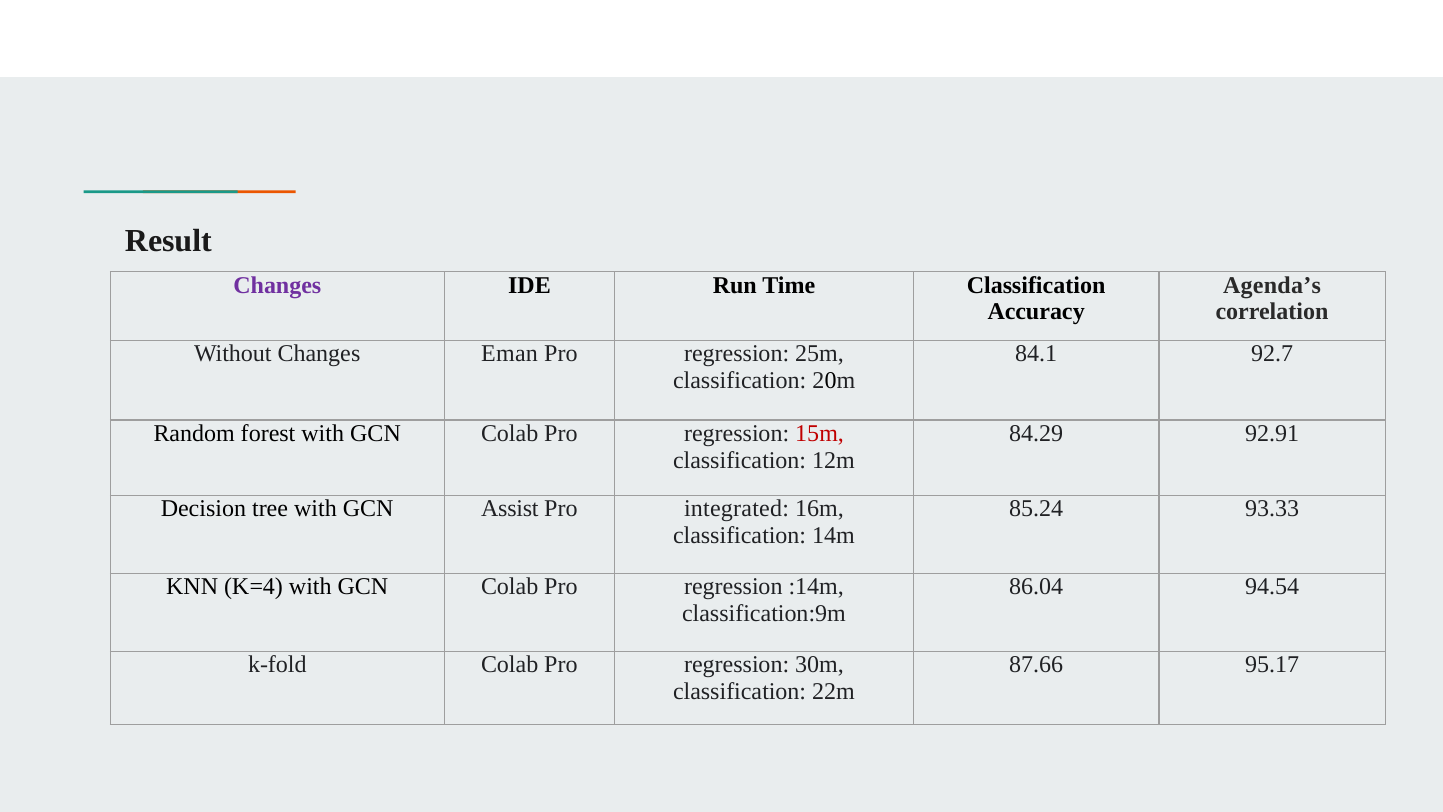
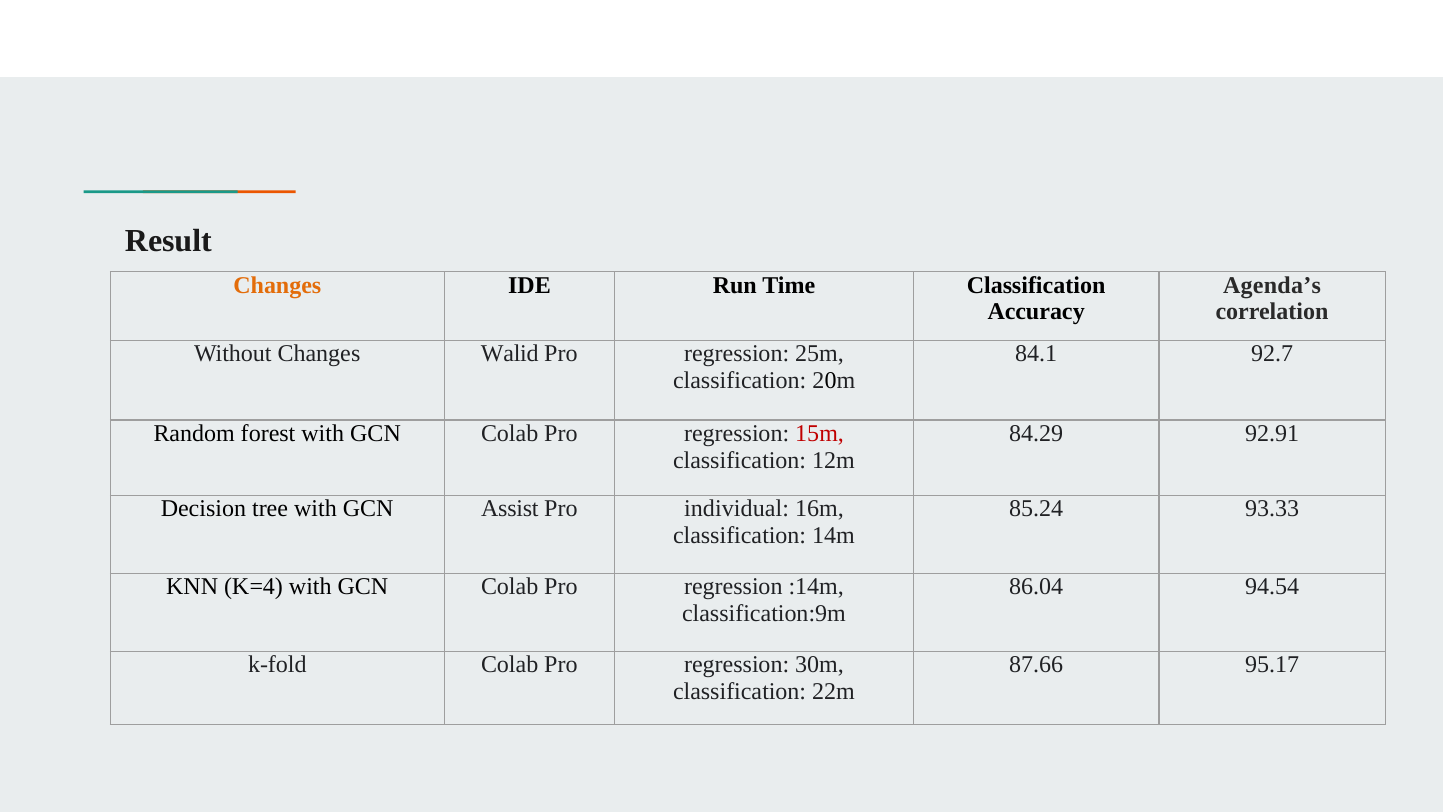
Changes at (277, 285) colour: purple -> orange
Eman: Eman -> Walid
integrated: integrated -> individual
